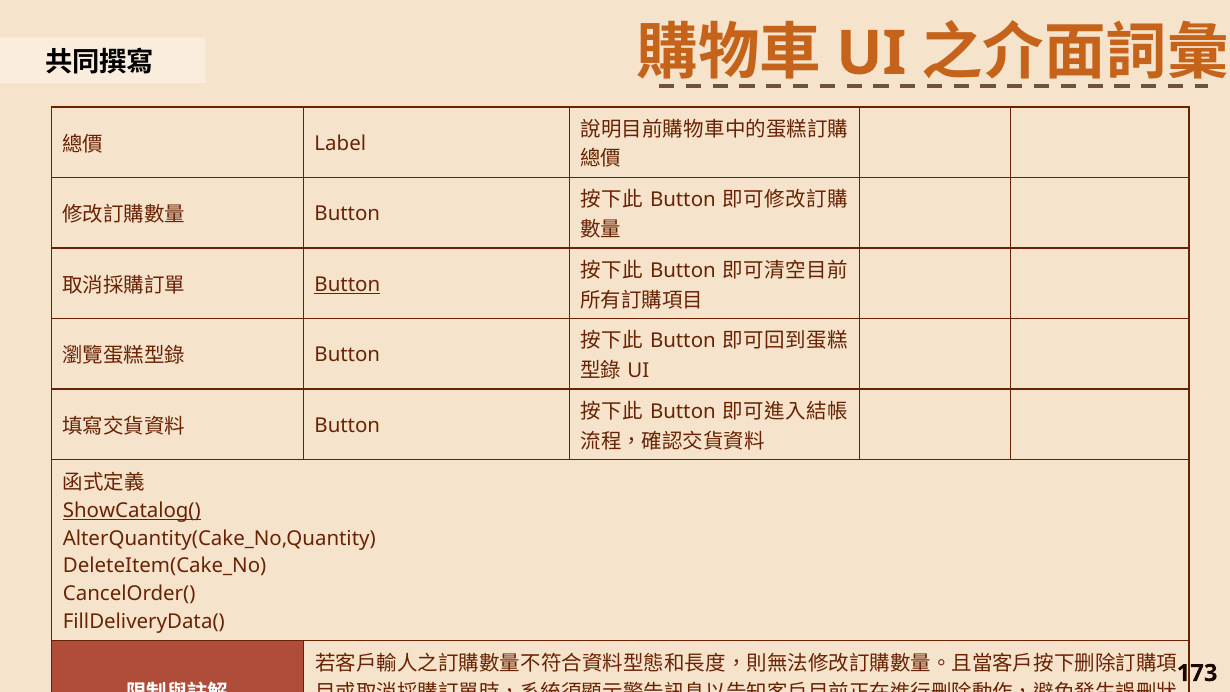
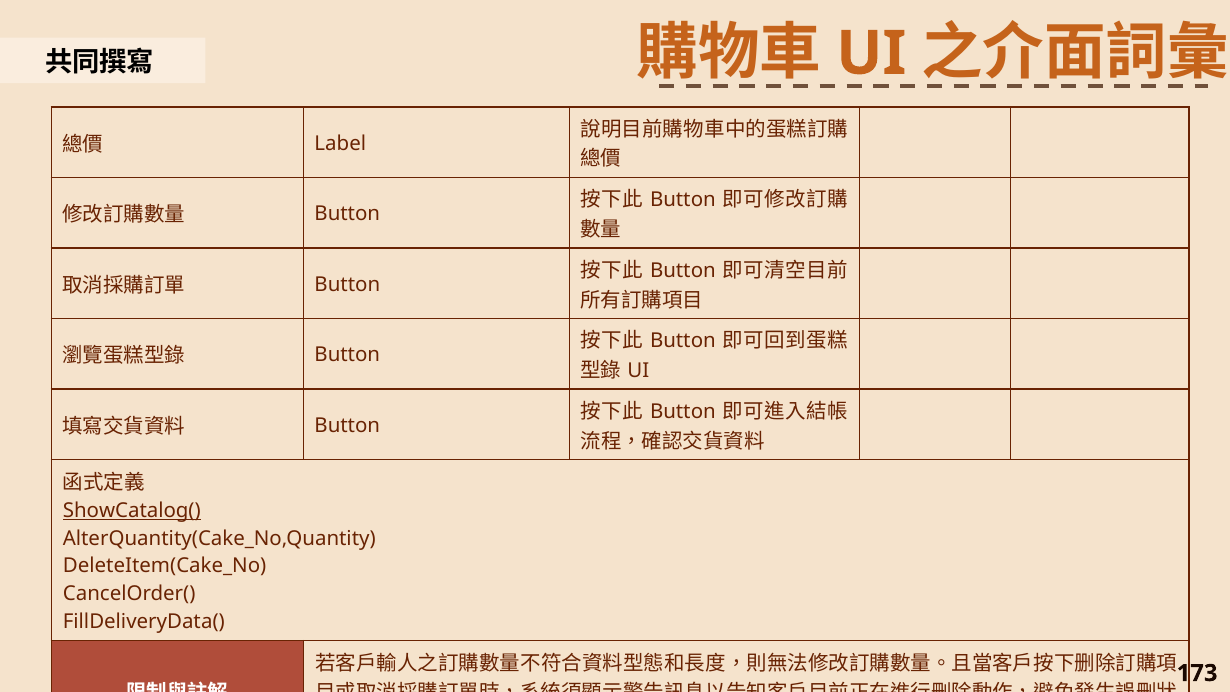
Button at (347, 284) underline: present -> none
